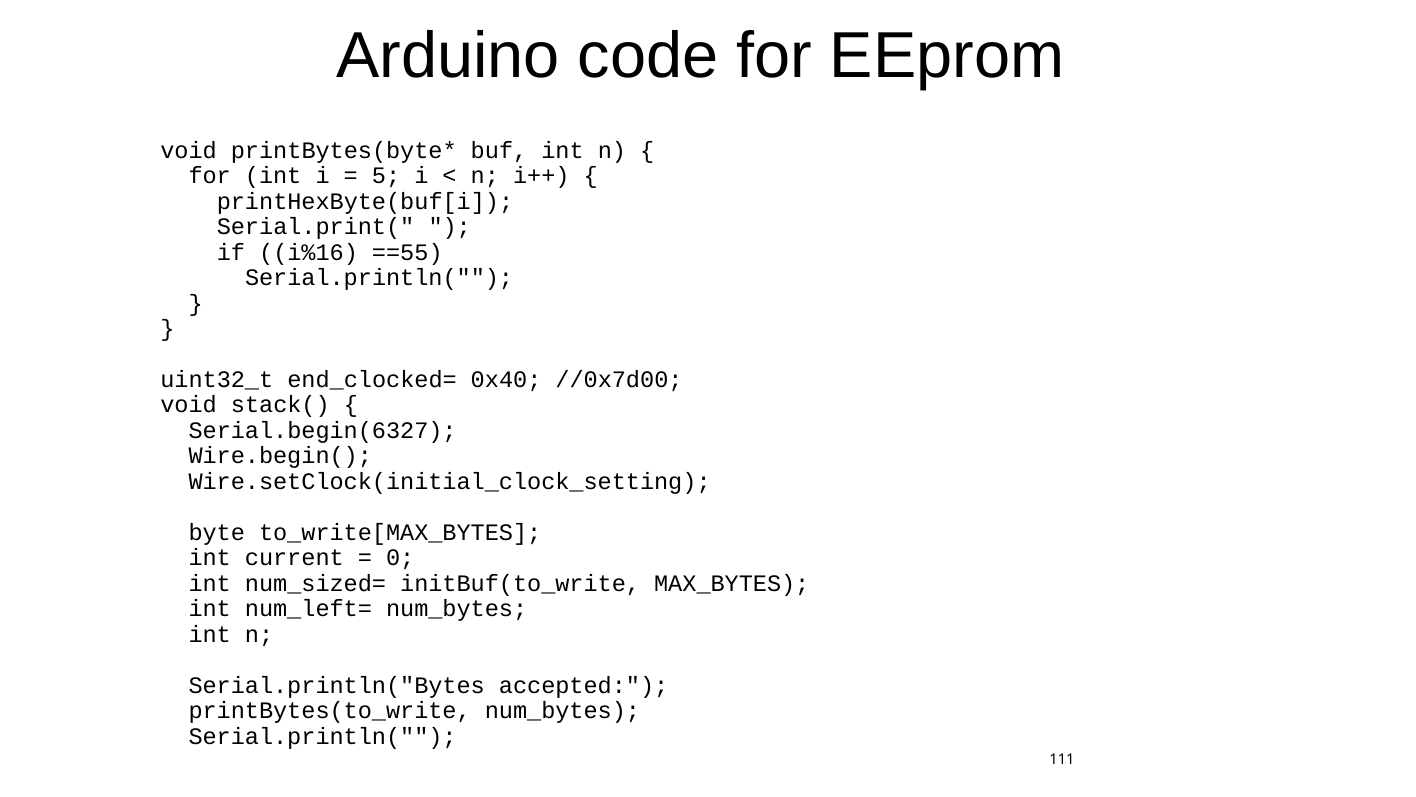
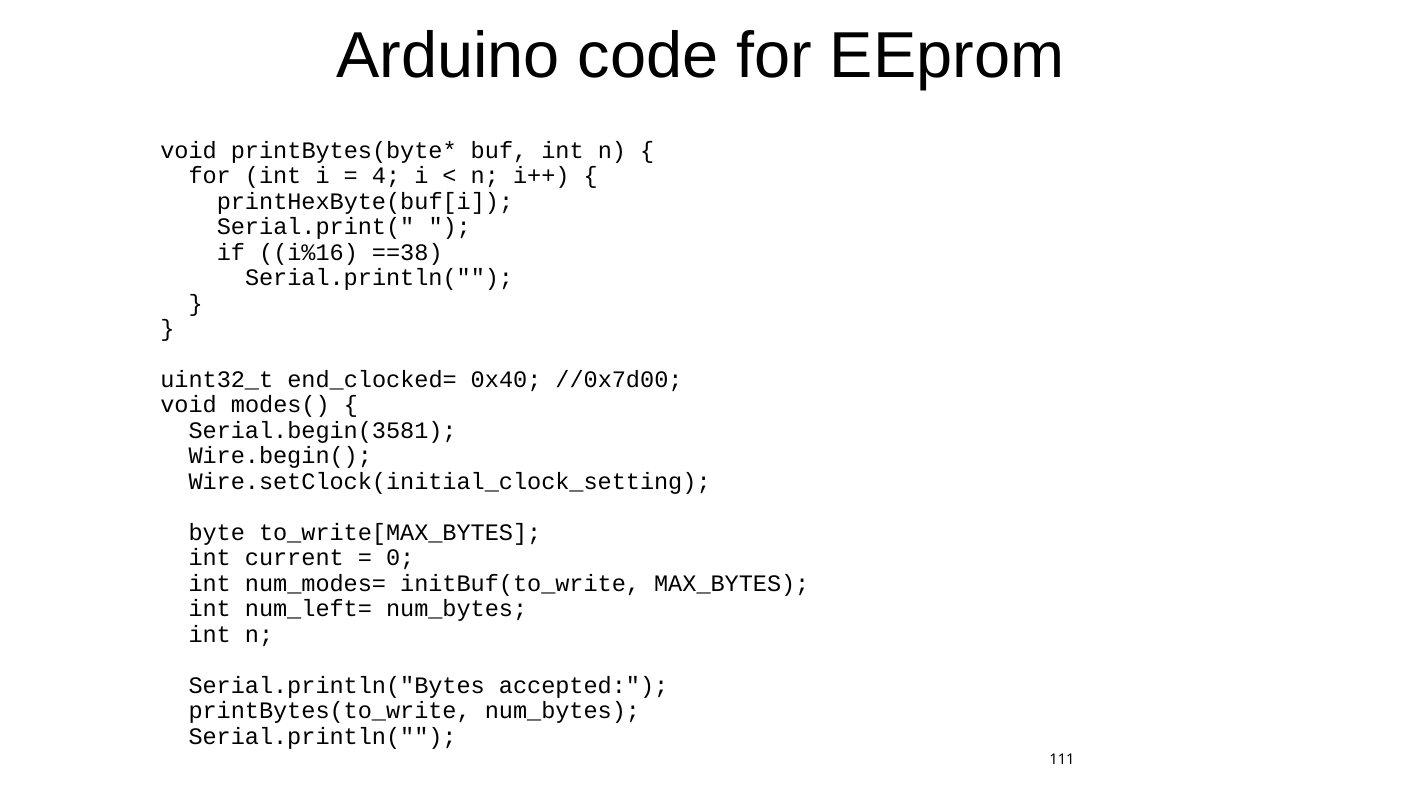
5: 5 -> 4
==55: ==55 -> ==38
stack(: stack( -> modes(
Serial.begin(6327: Serial.begin(6327 -> Serial.begin(3581
num_sized=: num_sized= -> num_modes=
